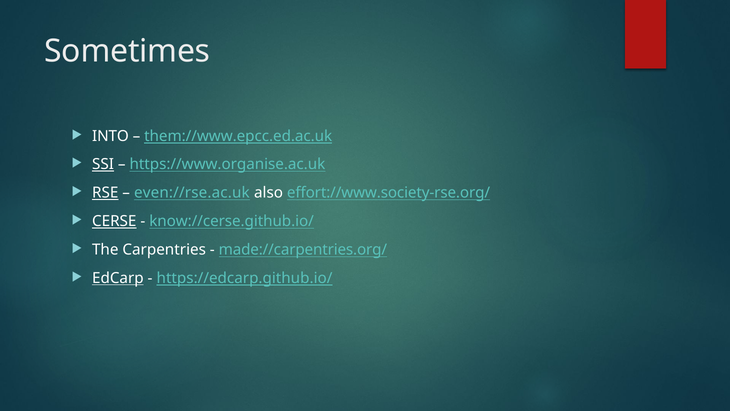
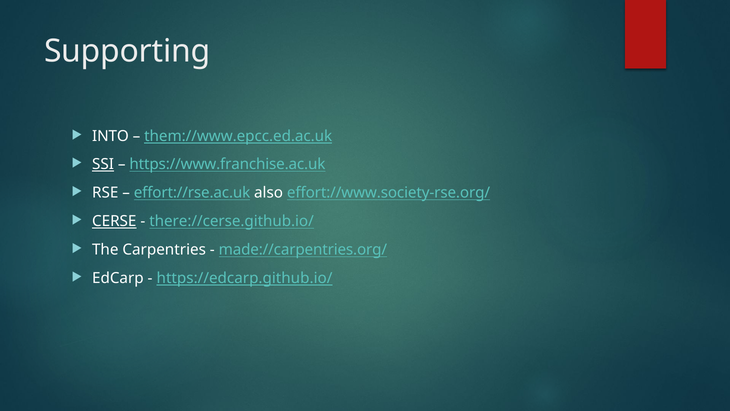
Sometimes: Sometimes -> Supporting
https://www.organise.ac.uk: https://www.organise.ac.uk -> https://www.franchise.ac.uk
RSE underline: present -> none
even://rse.ac.uk: even://rse.ac.uk -> effort://rse.ac.uk
know://cerse.github.io/: know://cerse.github.io/ -> there://cerse.github.io/
EdCarp underline: present -> none
